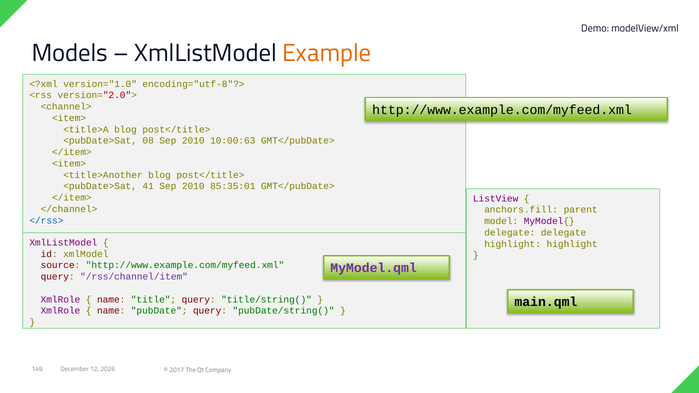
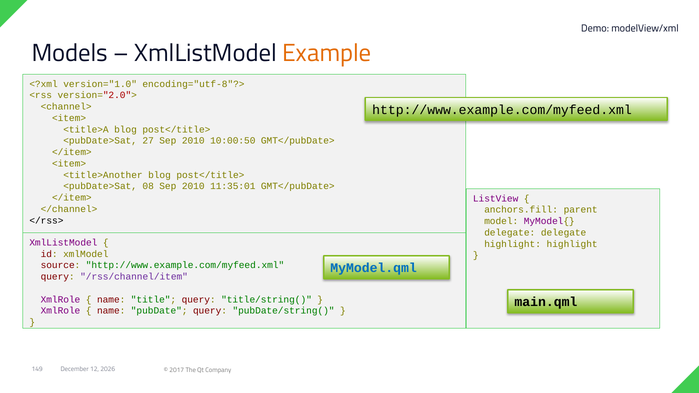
08: 08 -> 27
10:00:63: 10:00:63 -> 10:00:50
41: 41 -> 08
85:35:01: 85:35:01 -> 11:35:01
</rss> colour: blue -> black
MyModel.qml colour: purple -> blue
